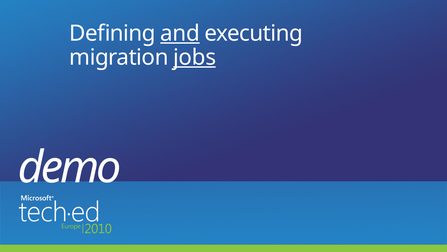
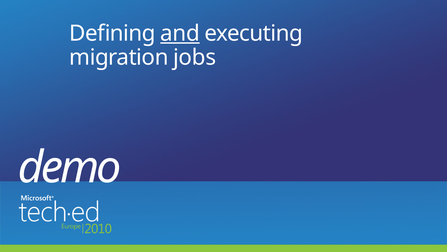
jobs underline: present -> none
